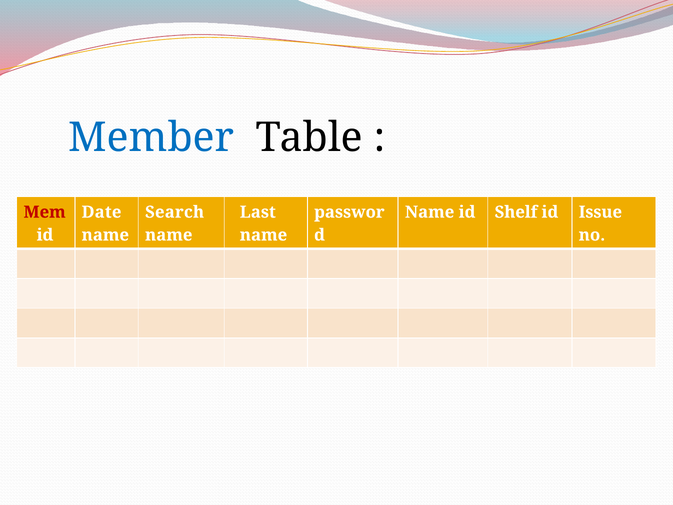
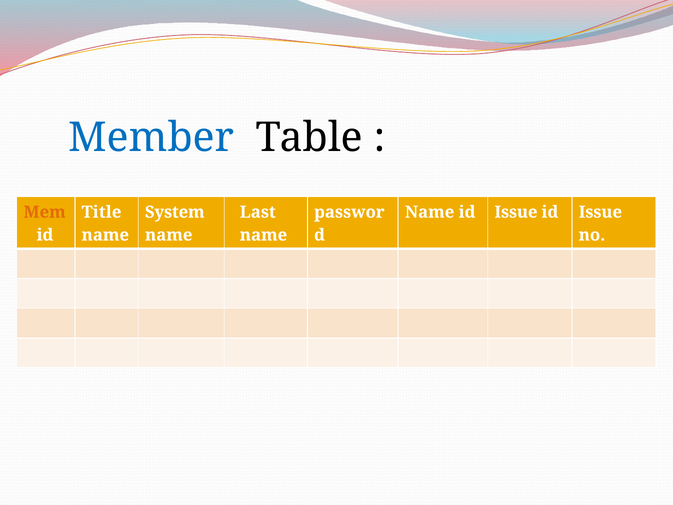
Mem colour: red -> orange
Date: Date -> Title
Search: Search -> System
Shelf at (516, 212): Shelf -> Issue
